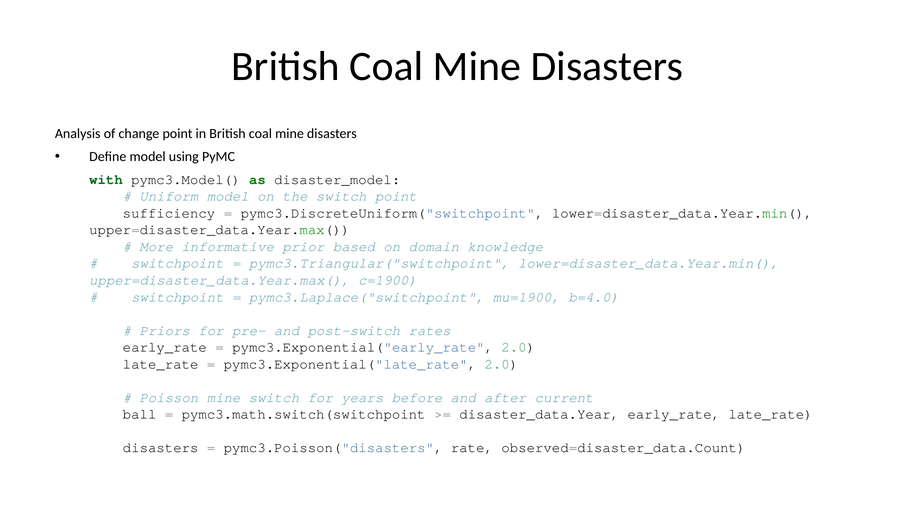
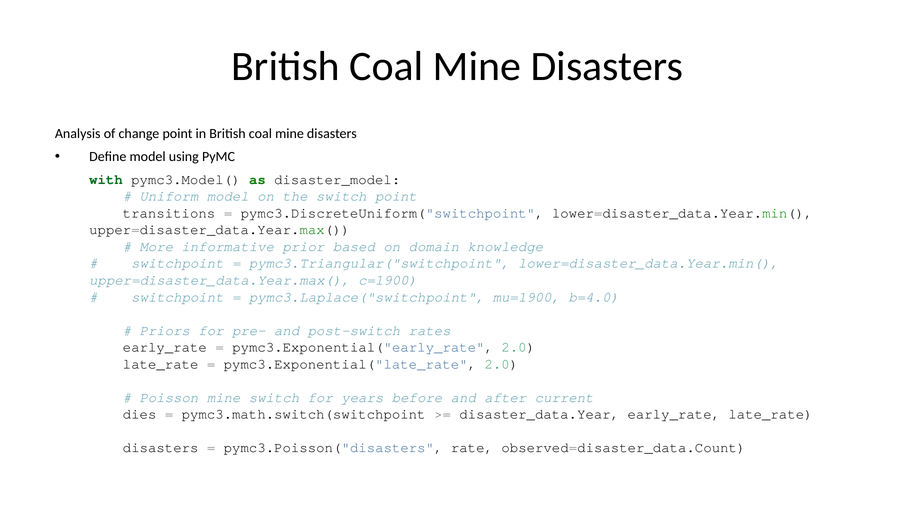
sufficiency: sufficiency -> transitions
ball: ball -> dies
